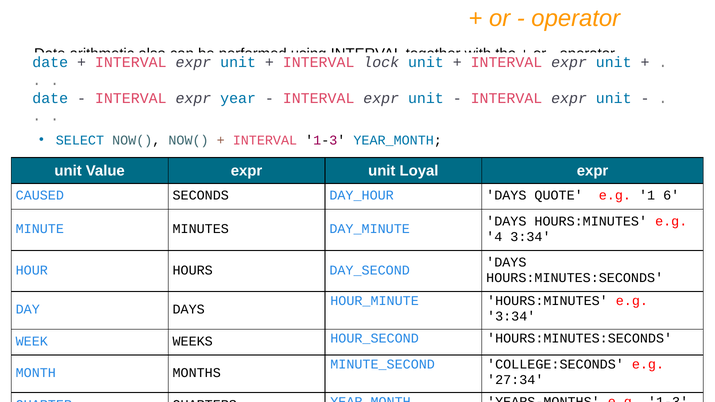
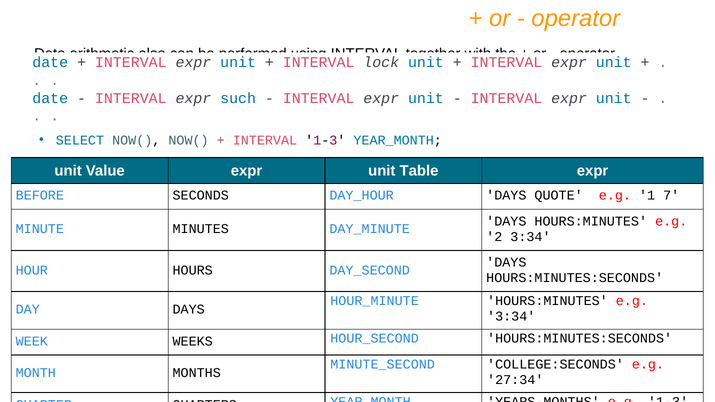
expr year: year -> such
Loyal: Loyal -> Table
CAUSED: CAUSED -> BEFORE
6: 6 -> 7
4: 4 -> 2
